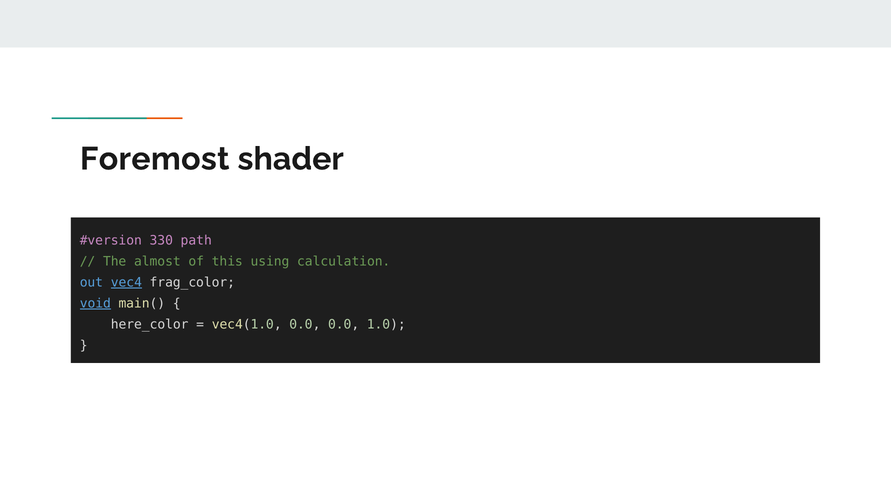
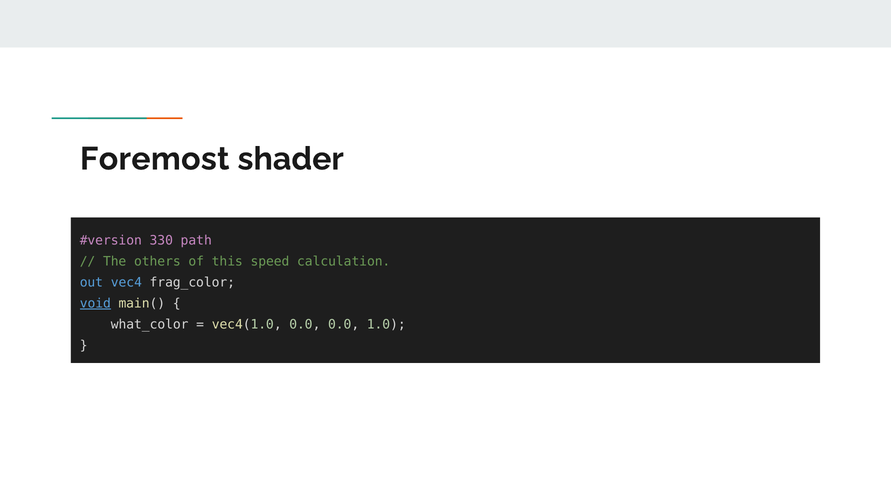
almost: almost -> others
using: using -> speed
vec4 underline: present -> none
here_color: here_color -> what_color
